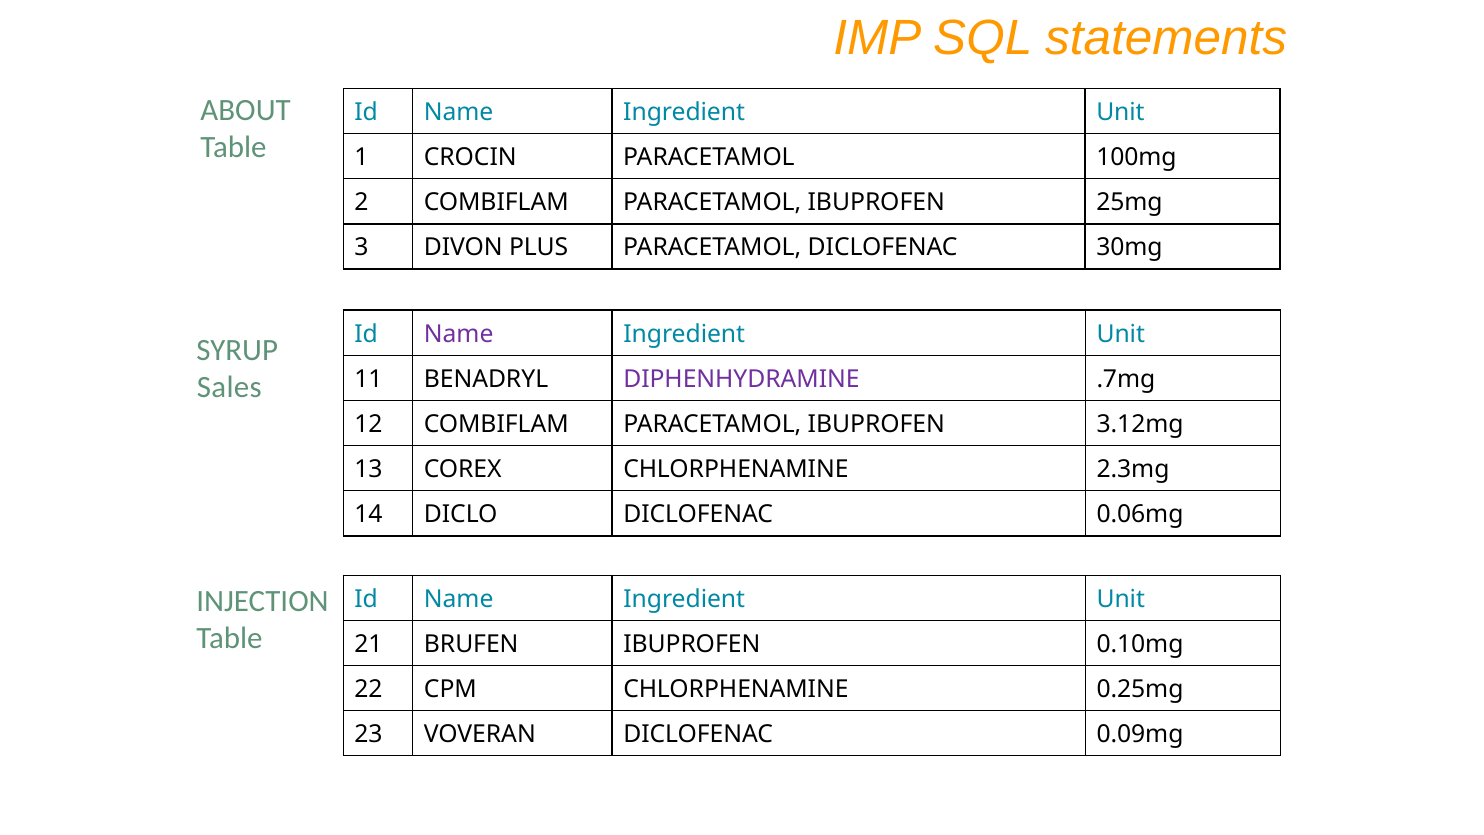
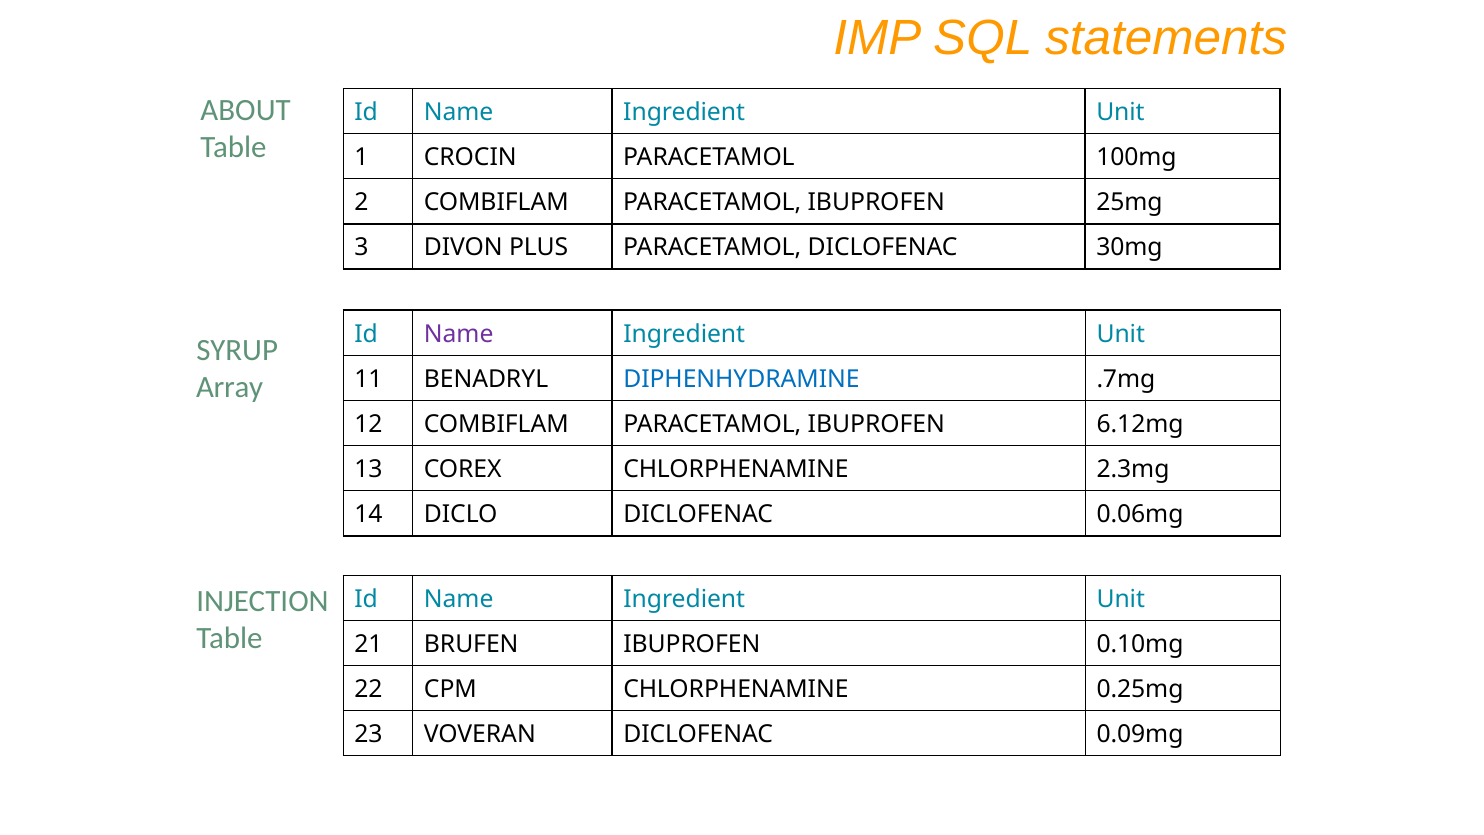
DIPHENHYDRAMINE colour: purple -> blue
Sales: Sales -> Array
3.12mg: 3.12mg -> 6.12mg
